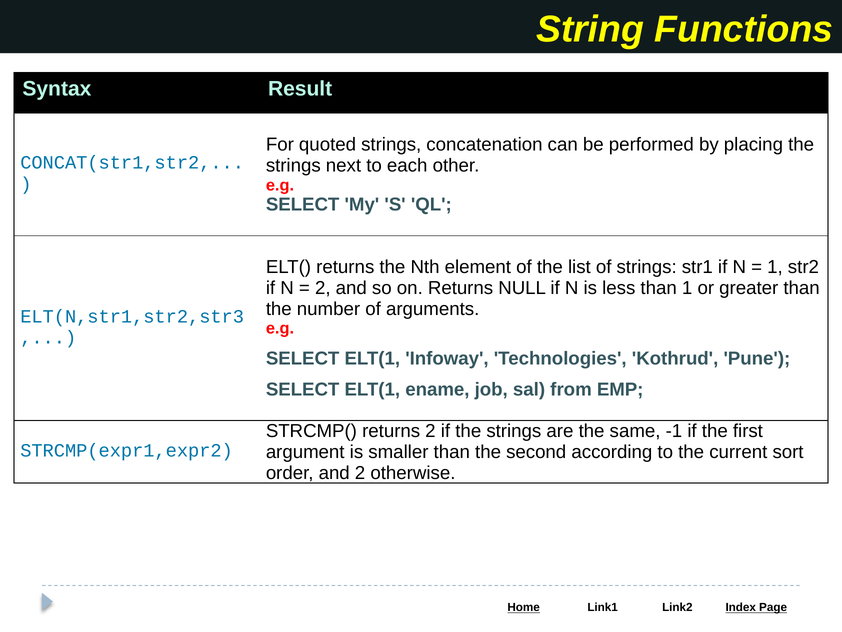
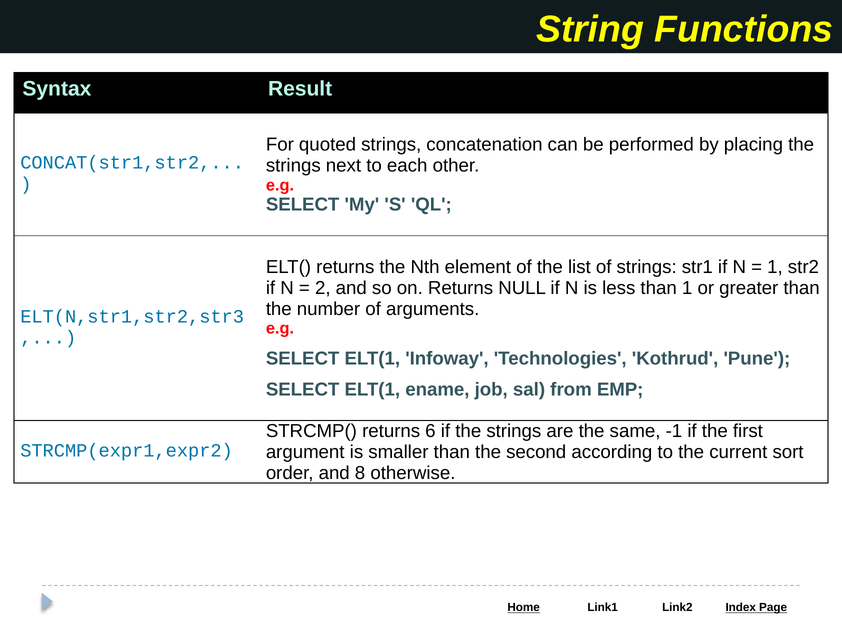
returns 2: 2 -> 6
and 2: 2 -> 8
